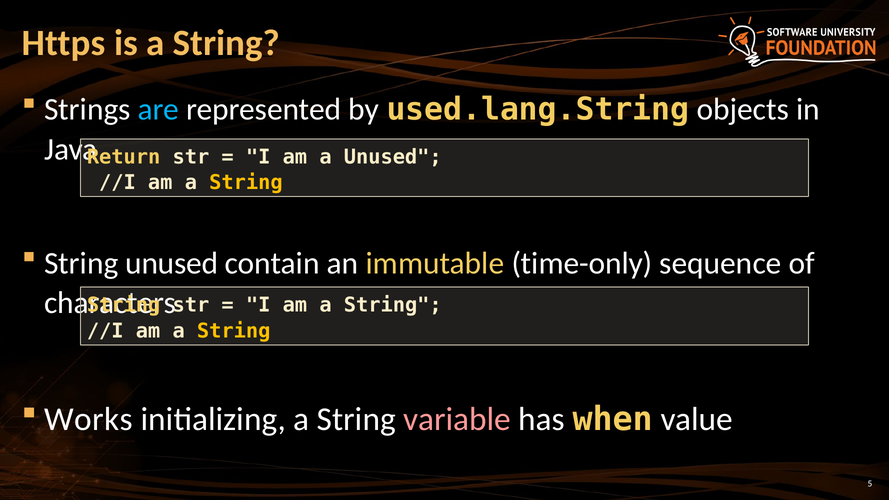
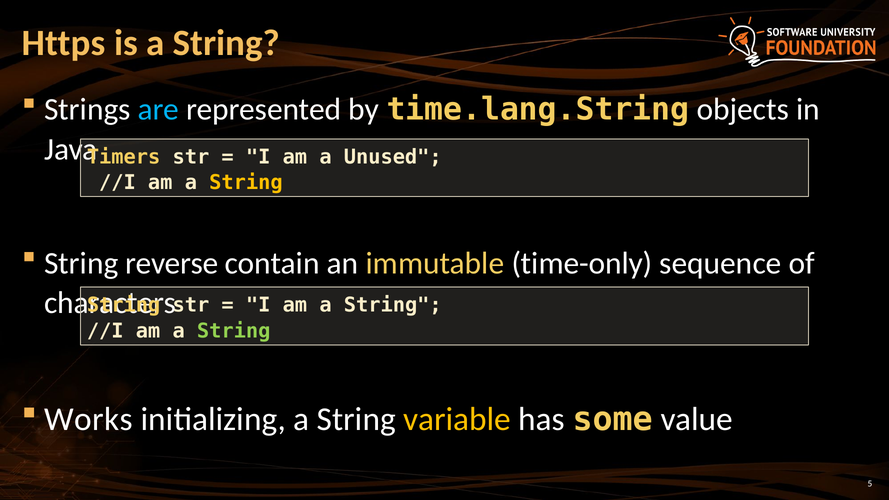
used.lang.String: used.lang.String -> time.lang.String
Return: Return -> Timers
String unused: unused -> reverse
String at (234, 331) colour: yellow -> light green
variable colour: pink -> yellow
when: when -> some
